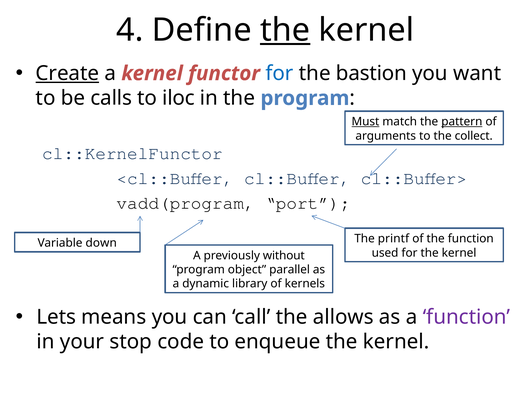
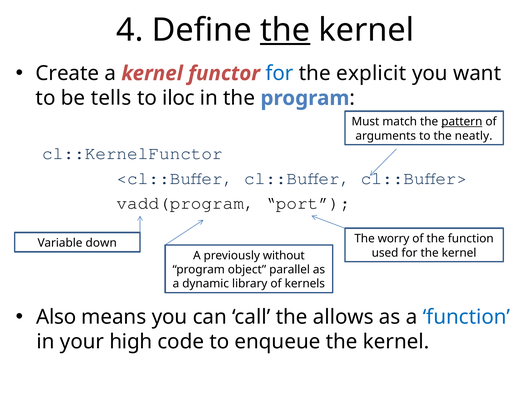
Create underline: present -> none
bastion: bastion -> explicit
calls: calls -> tells
Must underline: present -> none
collect: collect -> neatly
printf: printf -> worry
Lets: Lets -> Also
function at (466, 317) colour: purple -> blue
stop: stop -> high
